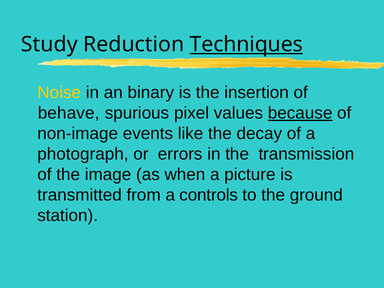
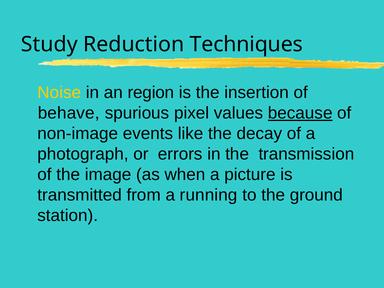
Techniques underline: present -> none
binary: binary -> region
controls: controls -> running
